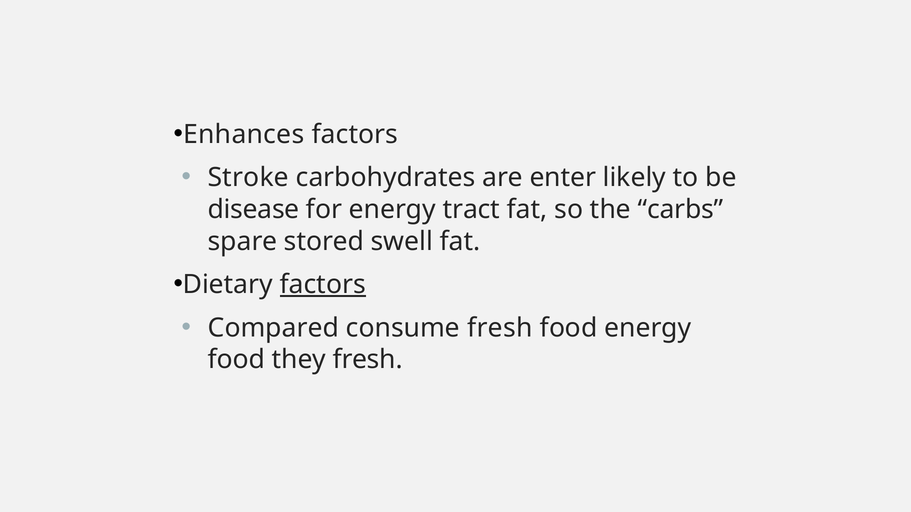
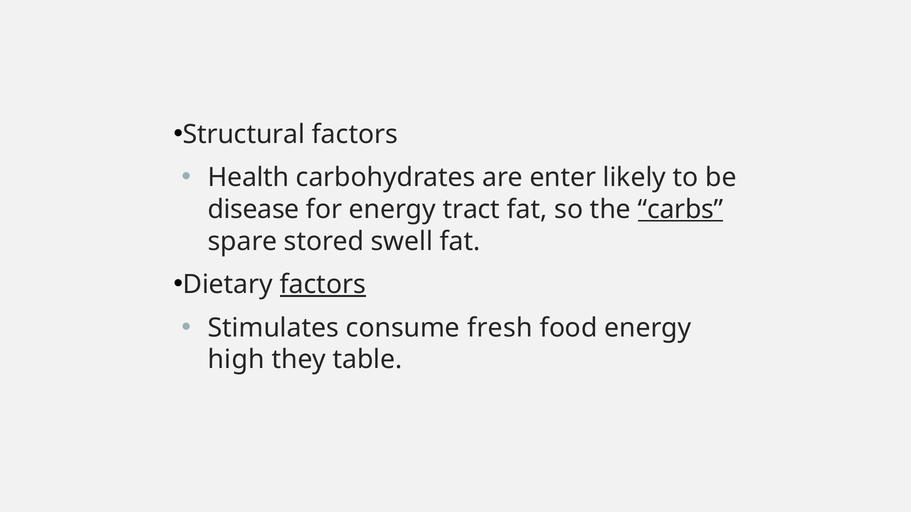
Enhances: Enhances -> Structural
Stroke: Stroke -> Health
carbs underline: none -> present
Compared: Compared -> Stimulates
food at (236, 360): food -> high
they fresh: fresh -> table
